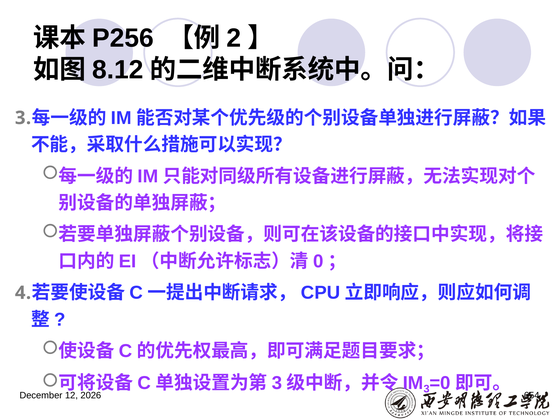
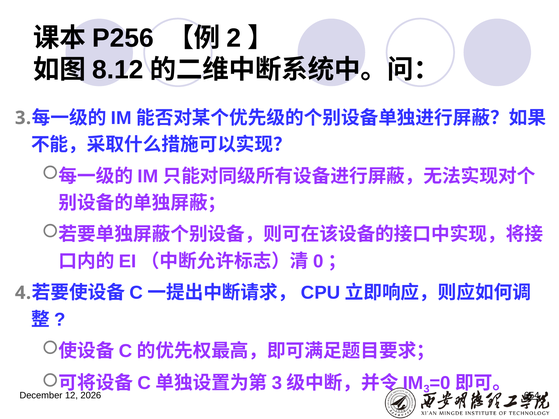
654 underline: none -> present
